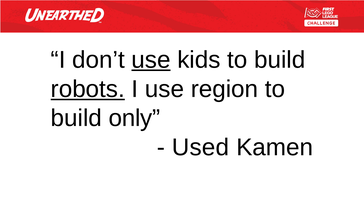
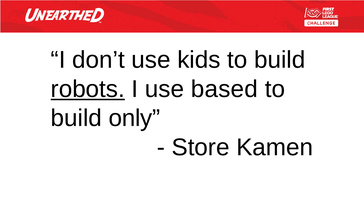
use at (151, 60) underline: present -> none
region: region -> based
Used: Used -> Store
